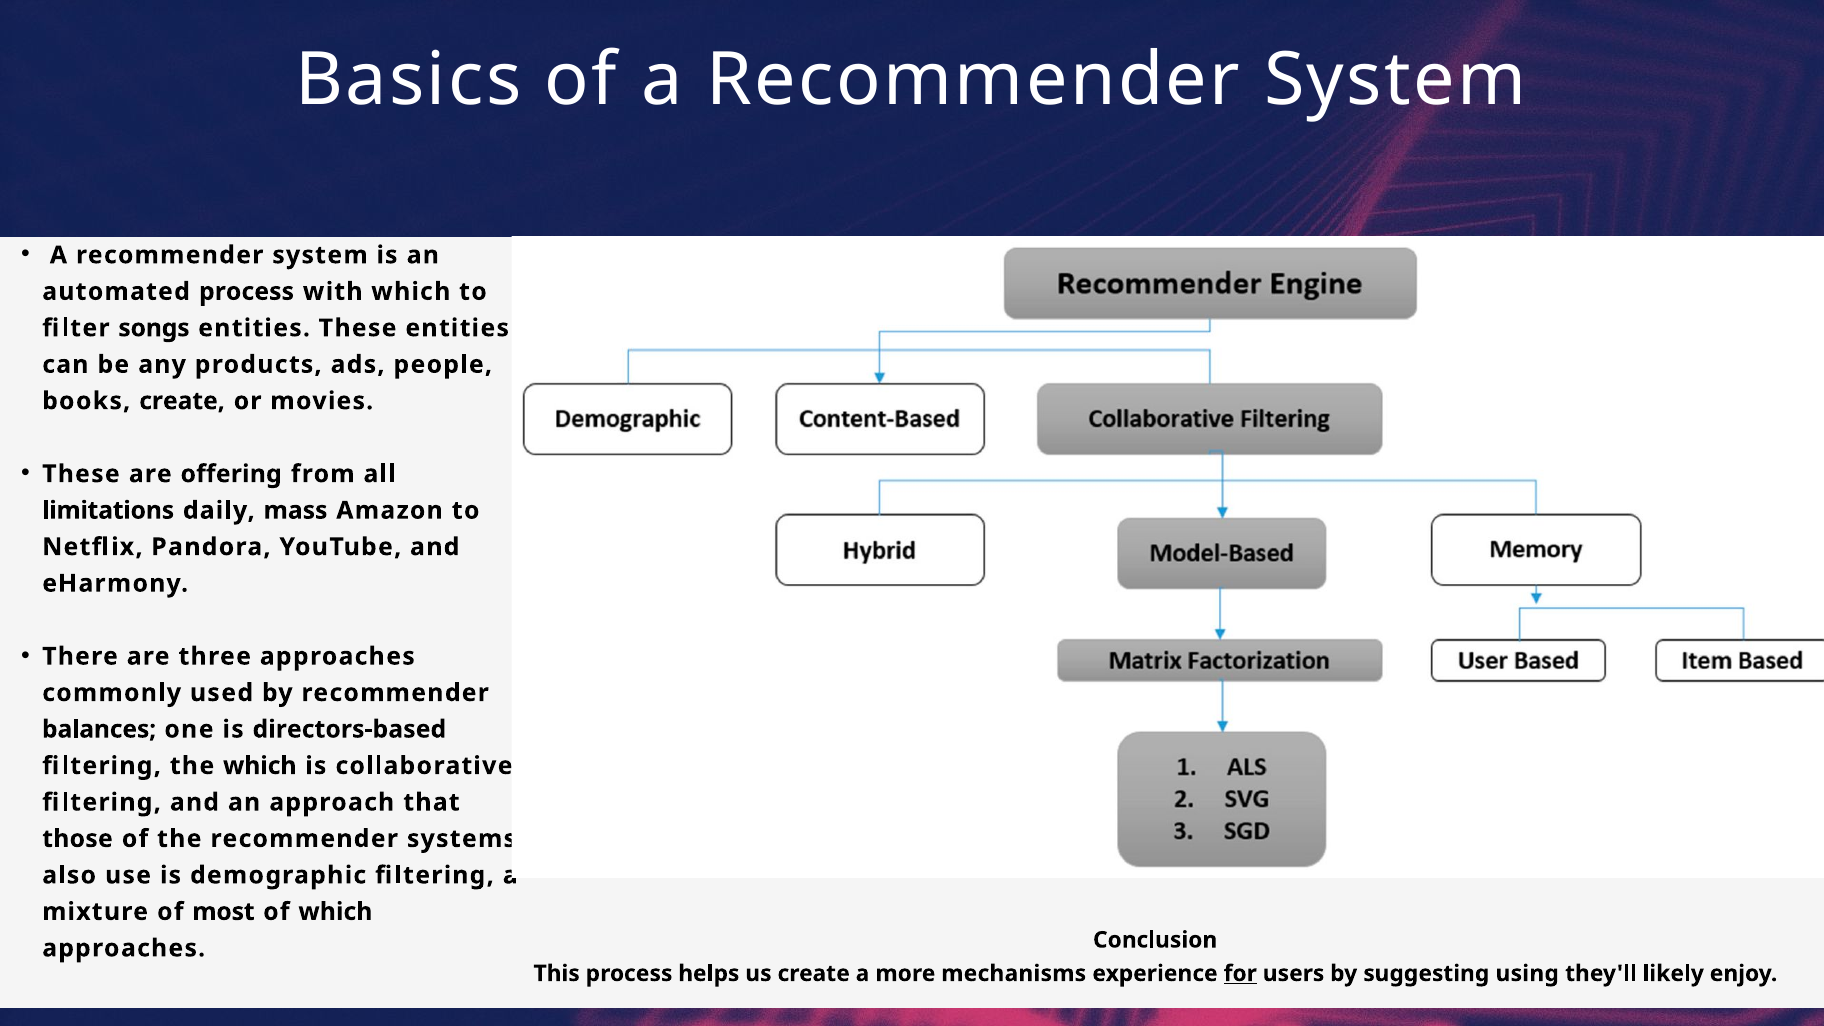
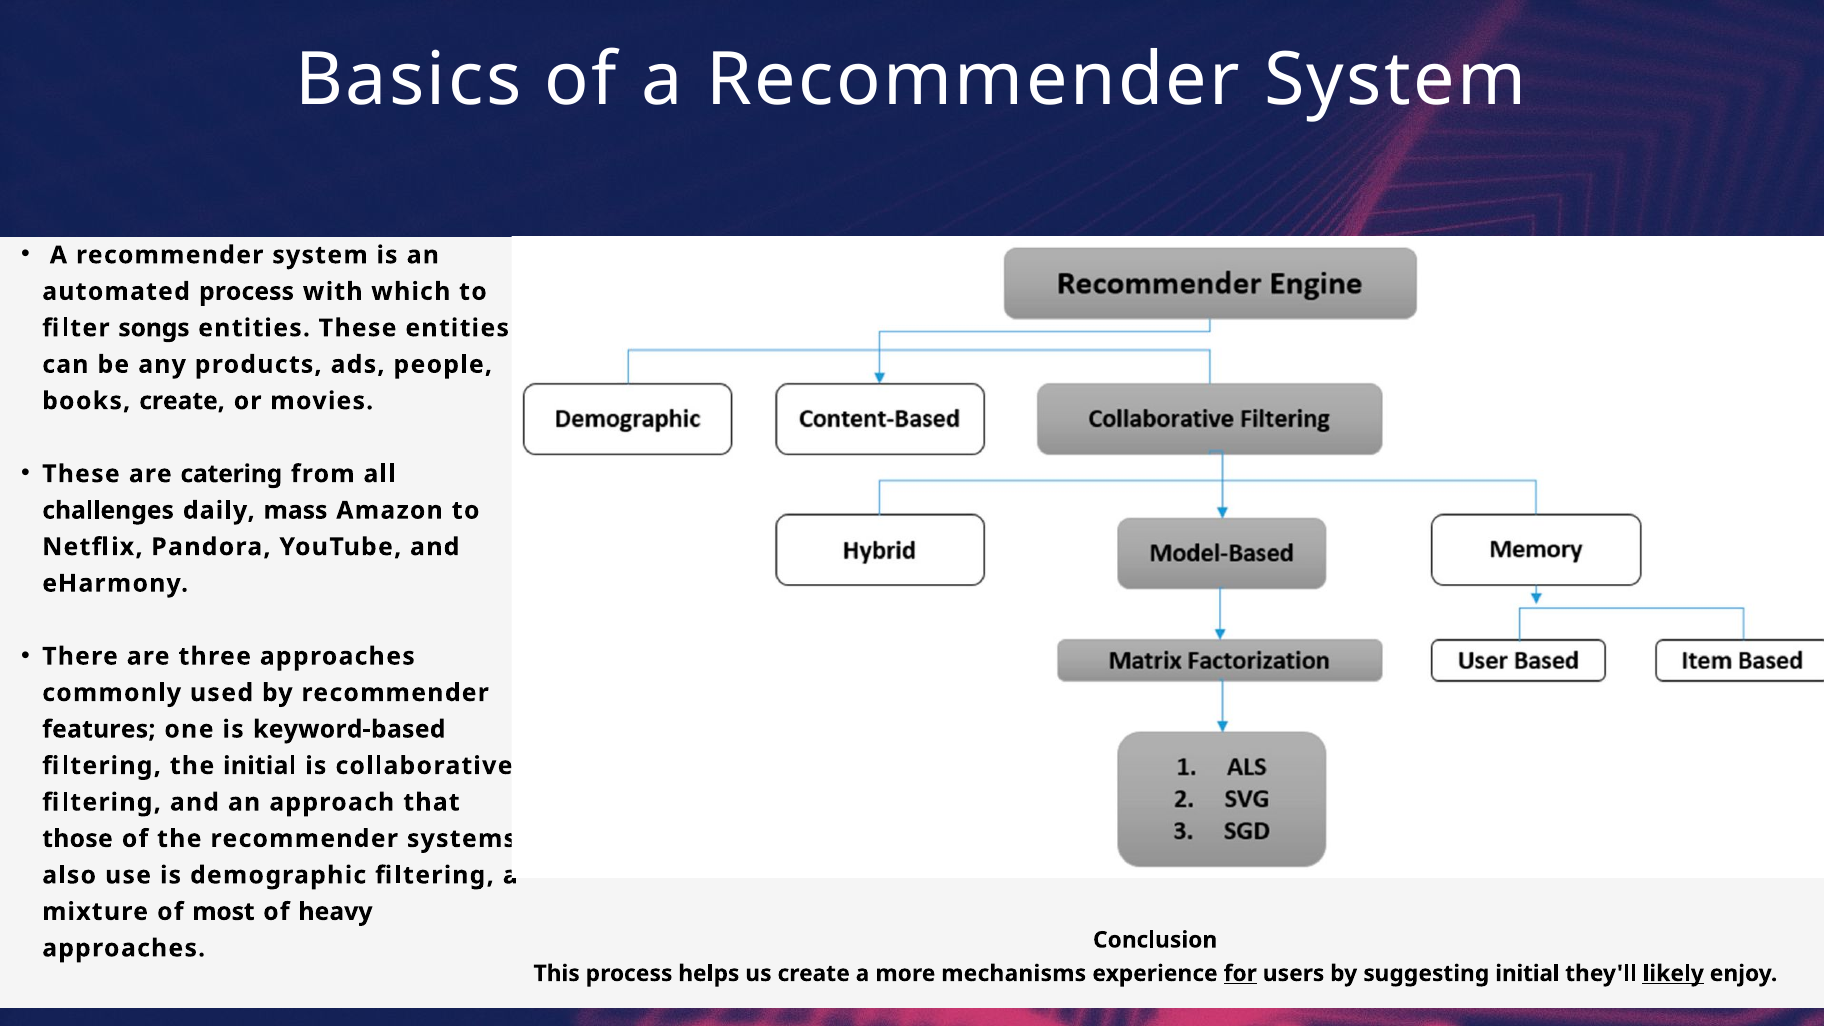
offering: offering -> catering
limitations: limitations -> challenges
balances: balances -> features
directors-based: directors-based -> keyword-based
the which: which -> initial
of which: which -> heavy
suggesting using: using -> initial
likely underline: none -> present
